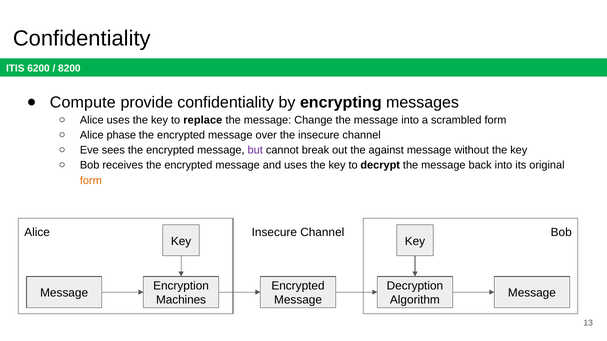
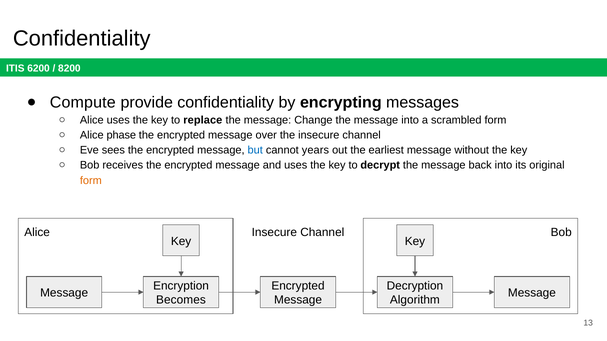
but colour: purple -> blue
break: break -> years
against: against -> earliest
Machines: Machines -> Becomes
